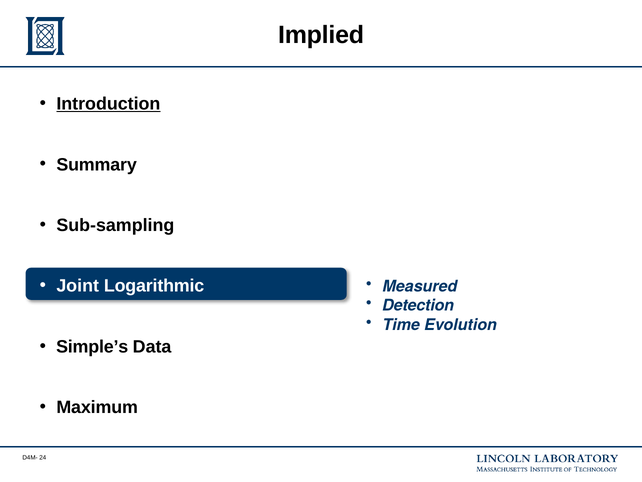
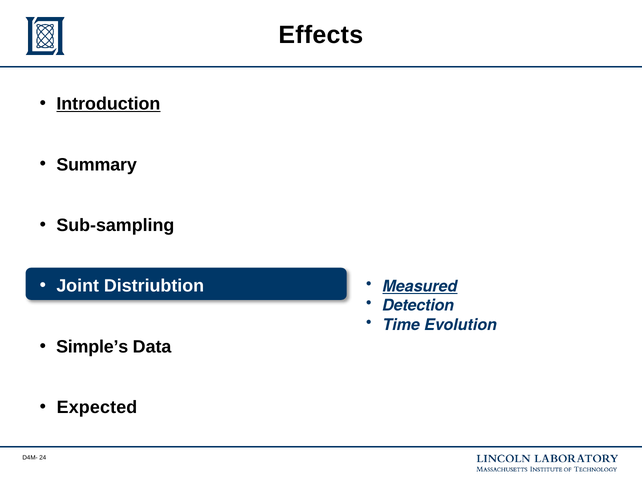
Implied: Implied -> Effects
Logarithmic: Logarithmic -> Distriubtion
Measured underline: none -> present
Maximum: Maximum -> Expected
